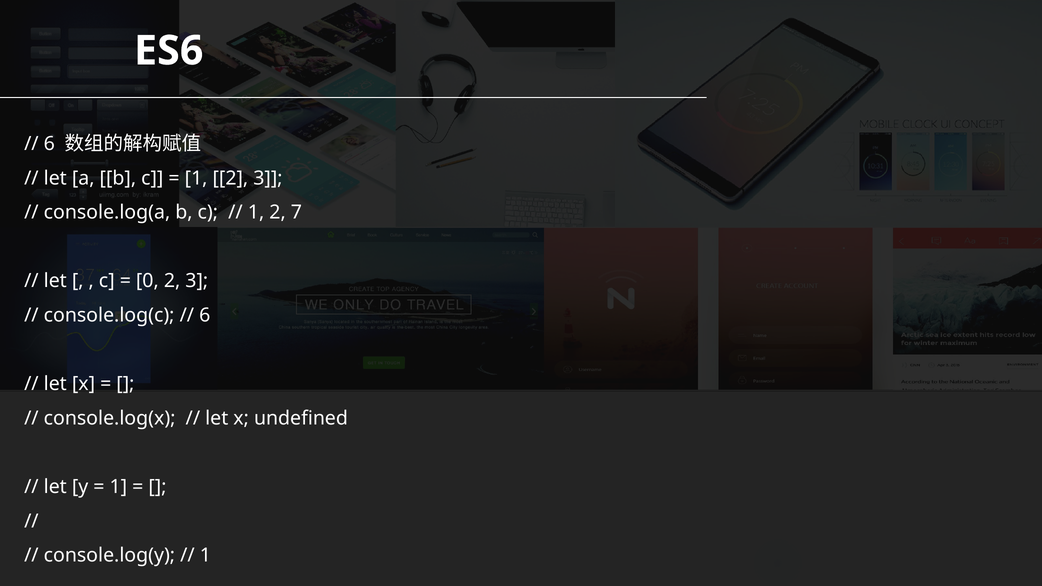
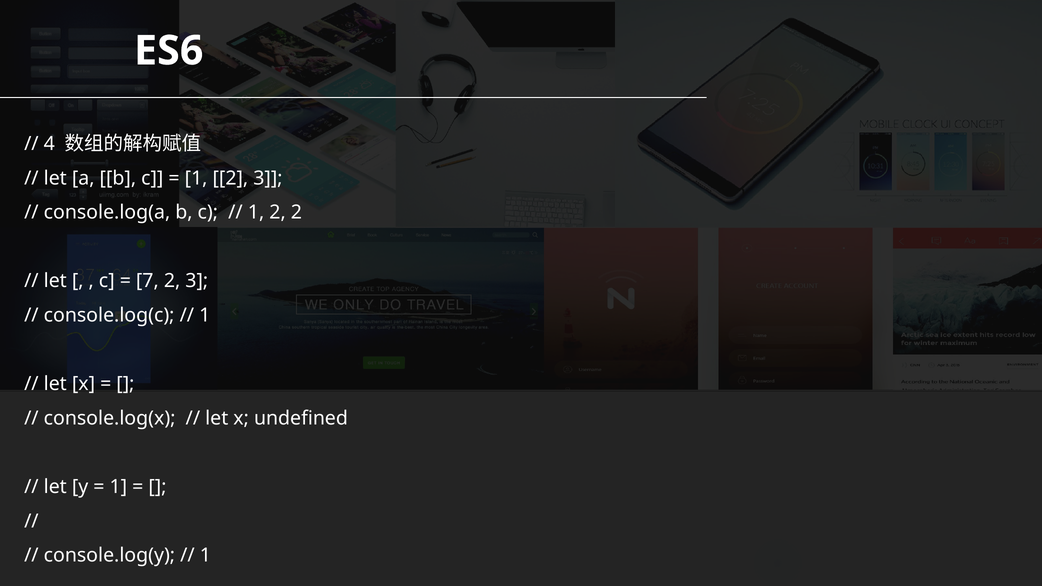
6 at (49, 144): 6 -> 4
2 7: 7 -> 2
0: 0 -> 7
6 at (205, 315): 6 -> 1
